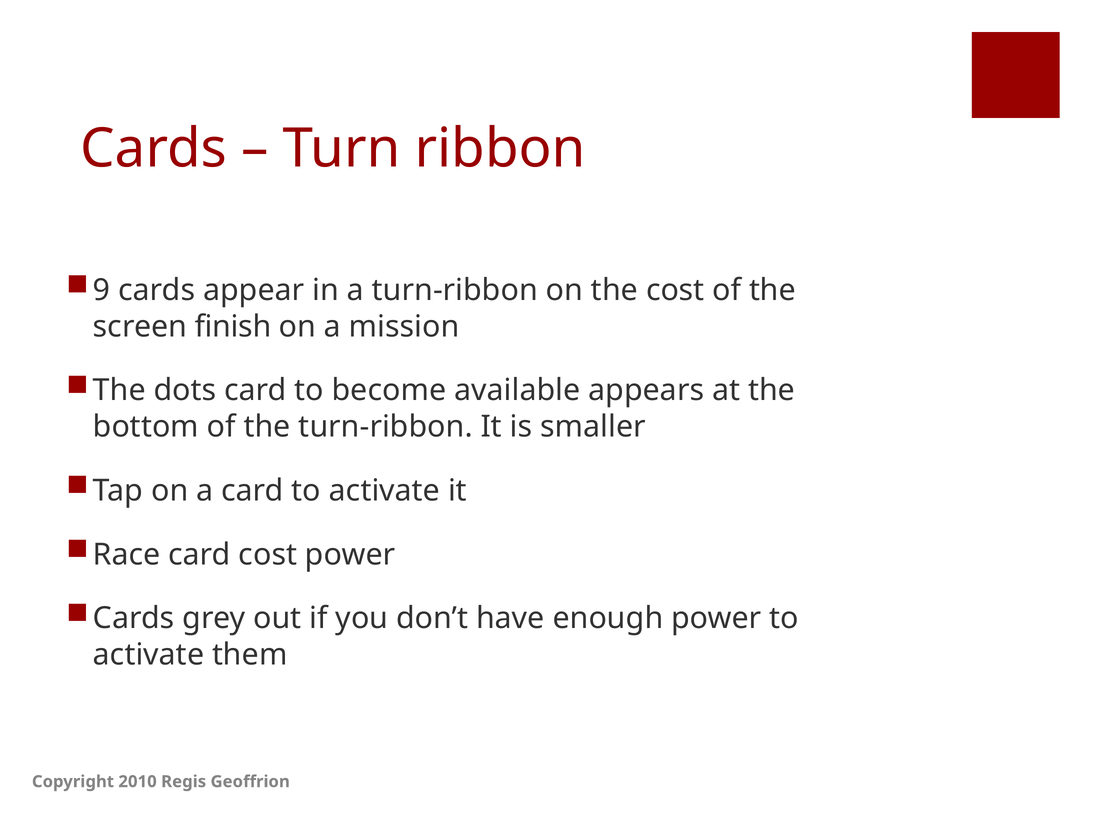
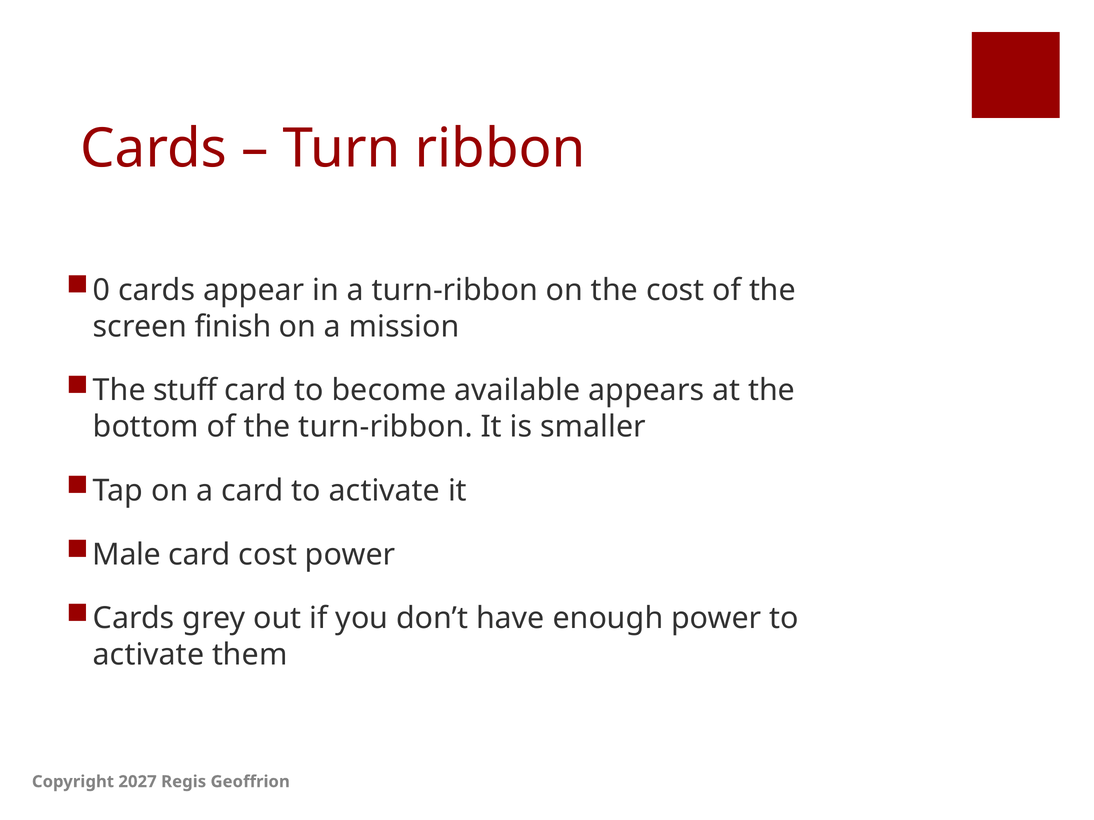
9: 9 -> 0
dots: dots -> stuff
Race: Race -> Male
2010: 2010 -> 2027
